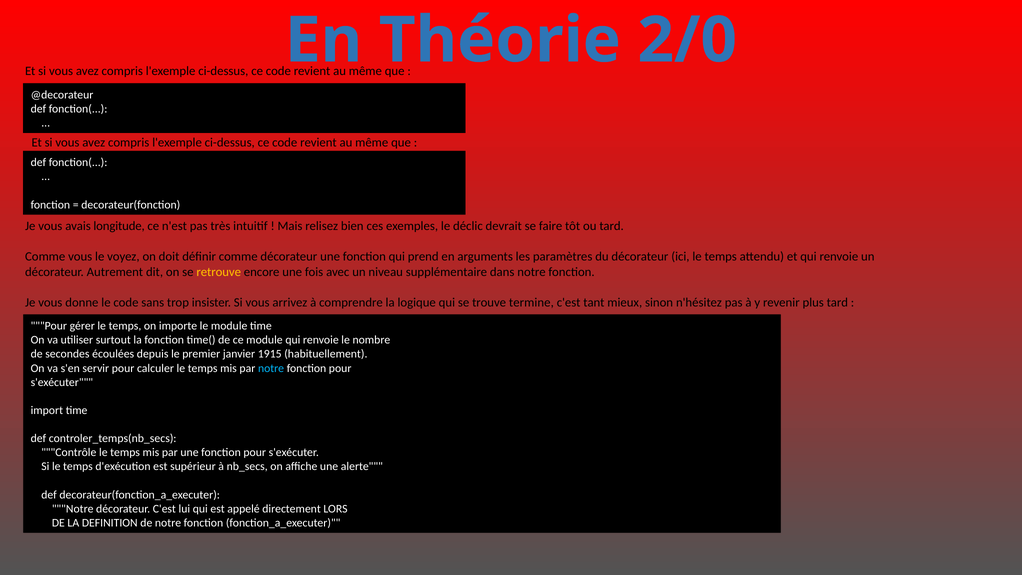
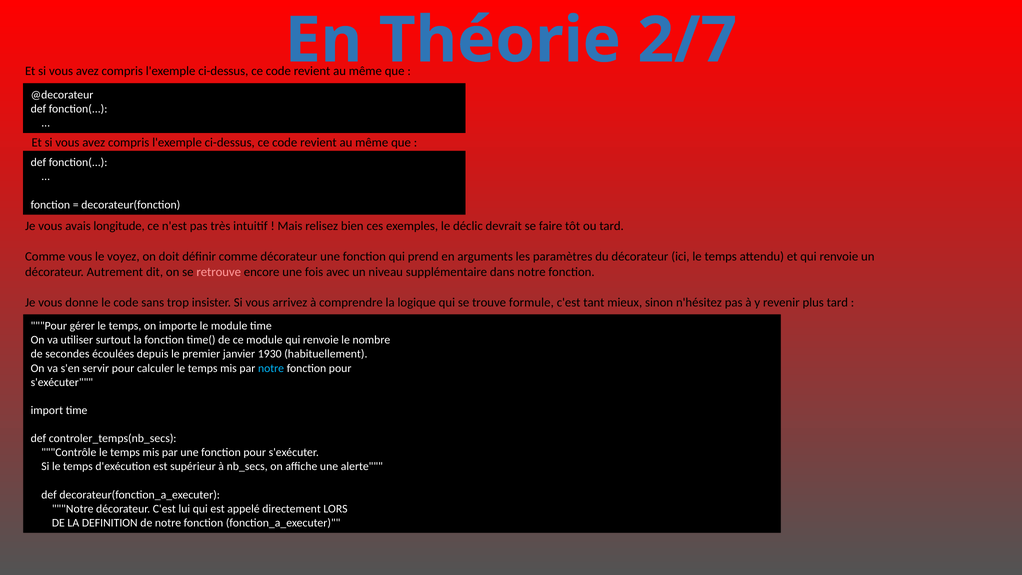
2/0: 2/0 -> 2/7
retrouve colour: yellow -> pink
termine: termine -> formule
1915: 1915 -> 1930
